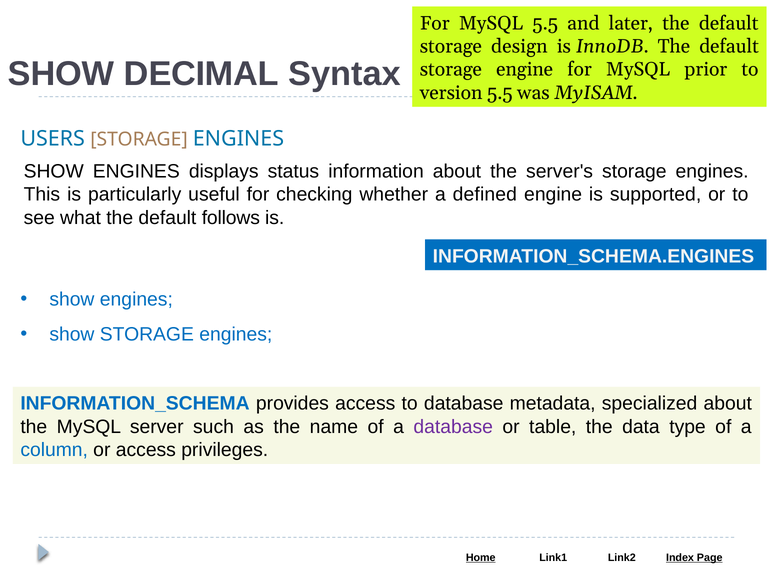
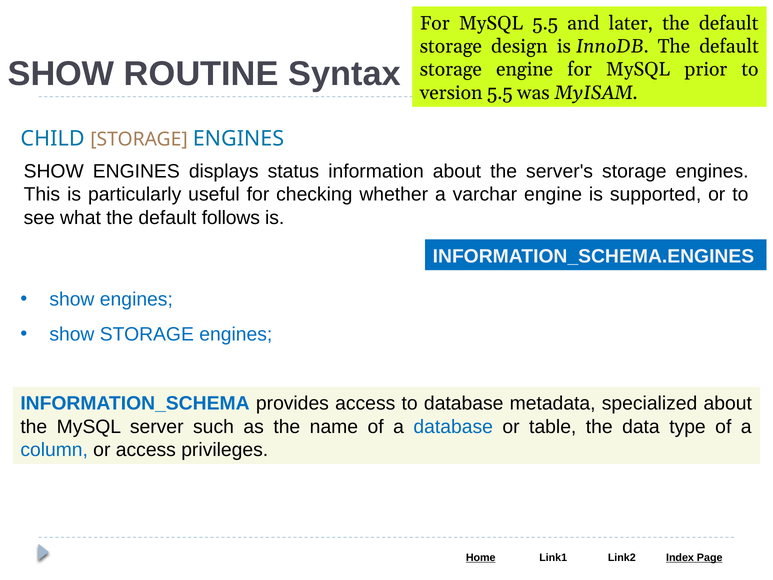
DECIMAL: DECIMAL -> ROUTINE
USERS: USERS -> CHILD
defined: defined -> varchar
database at (453, 427) colour: purple -> blue
